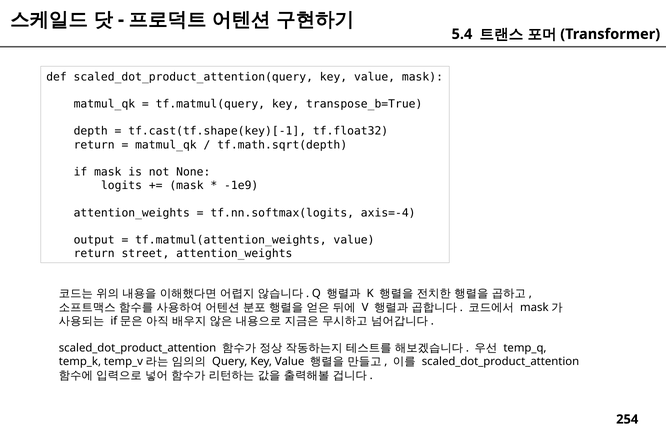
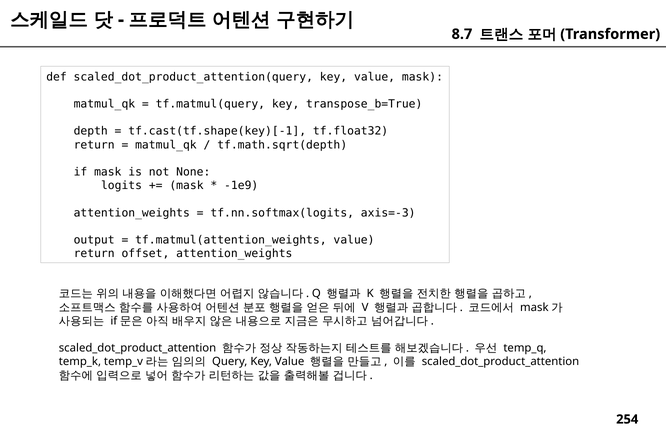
5.4: 5.4 -> 8.7
axis=-4: axis=-4 -> axis=-3
street: street -> offset
